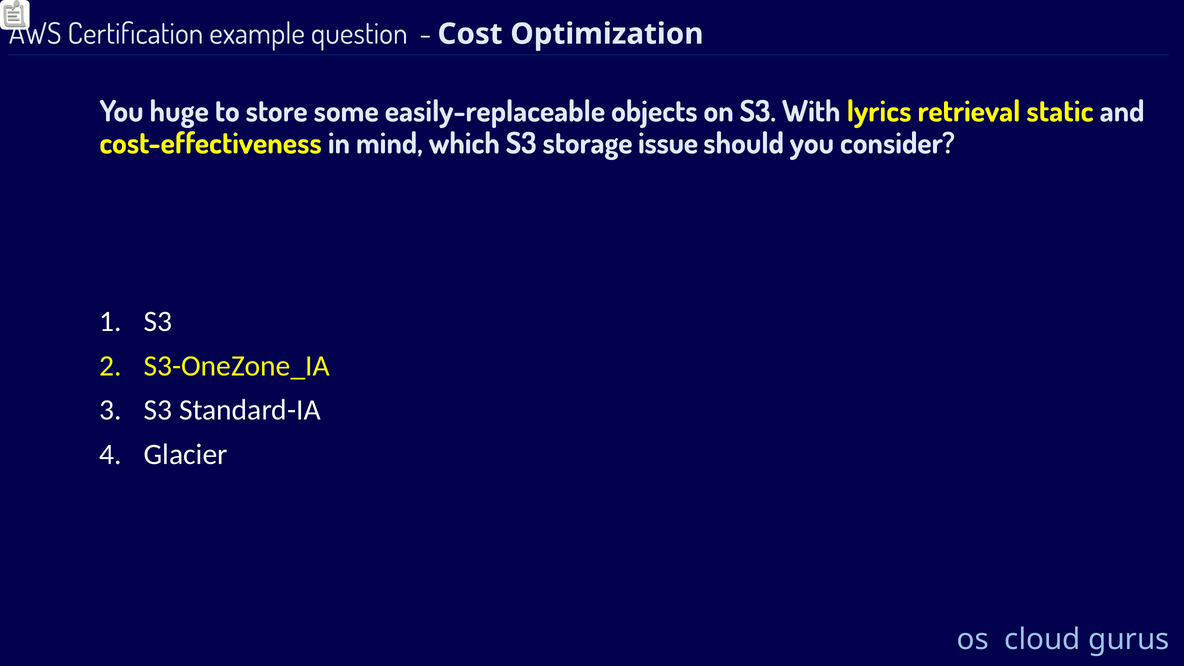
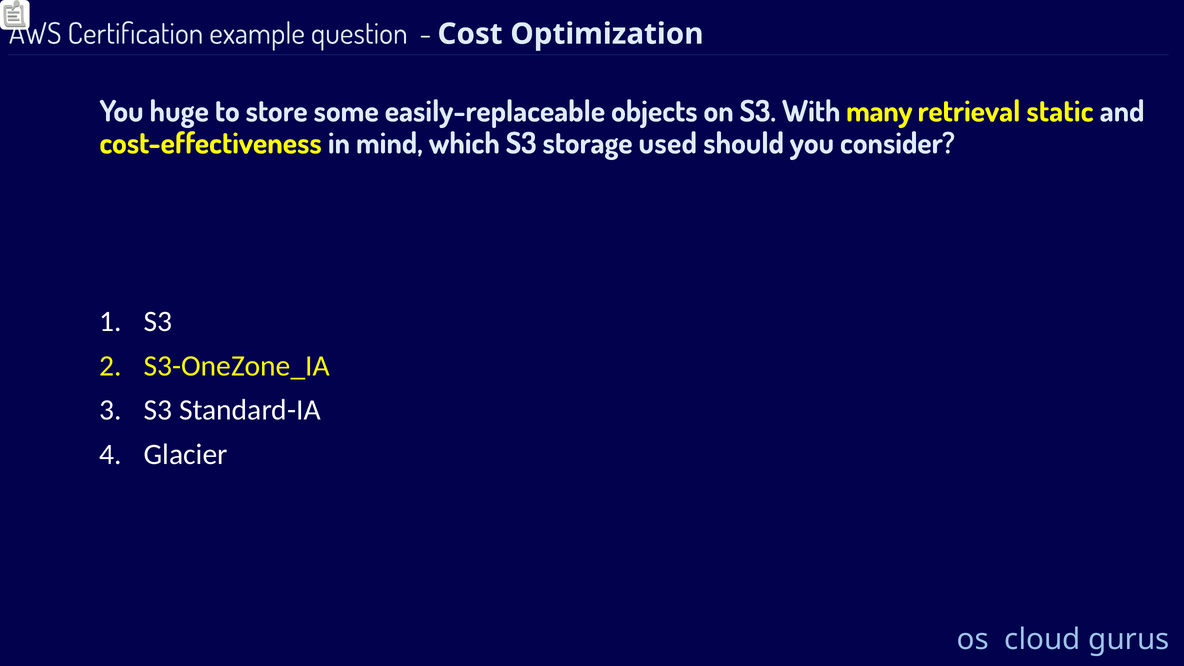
lyrics: lyrics -> many
issue: issue -> used
